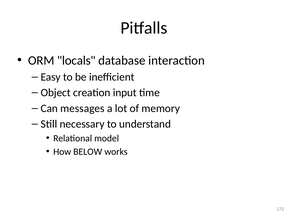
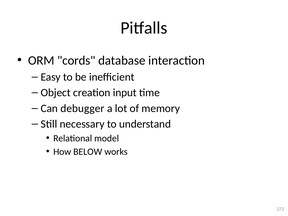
locals: locals -> cords
messages: messages -> debugger
